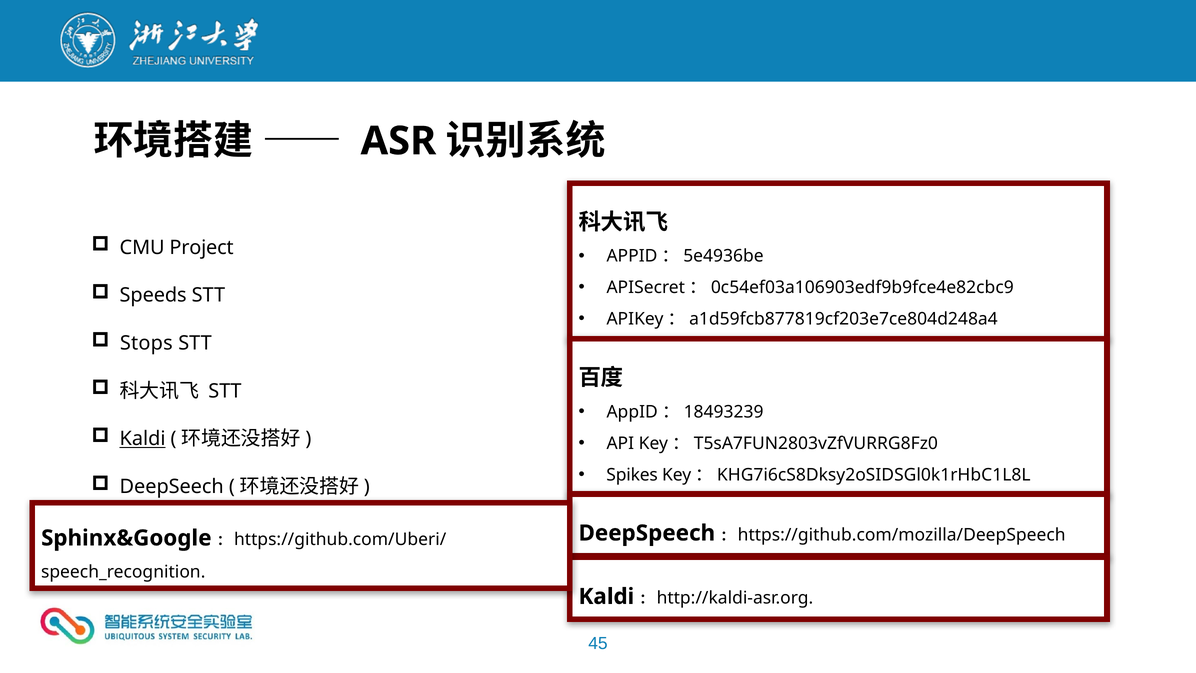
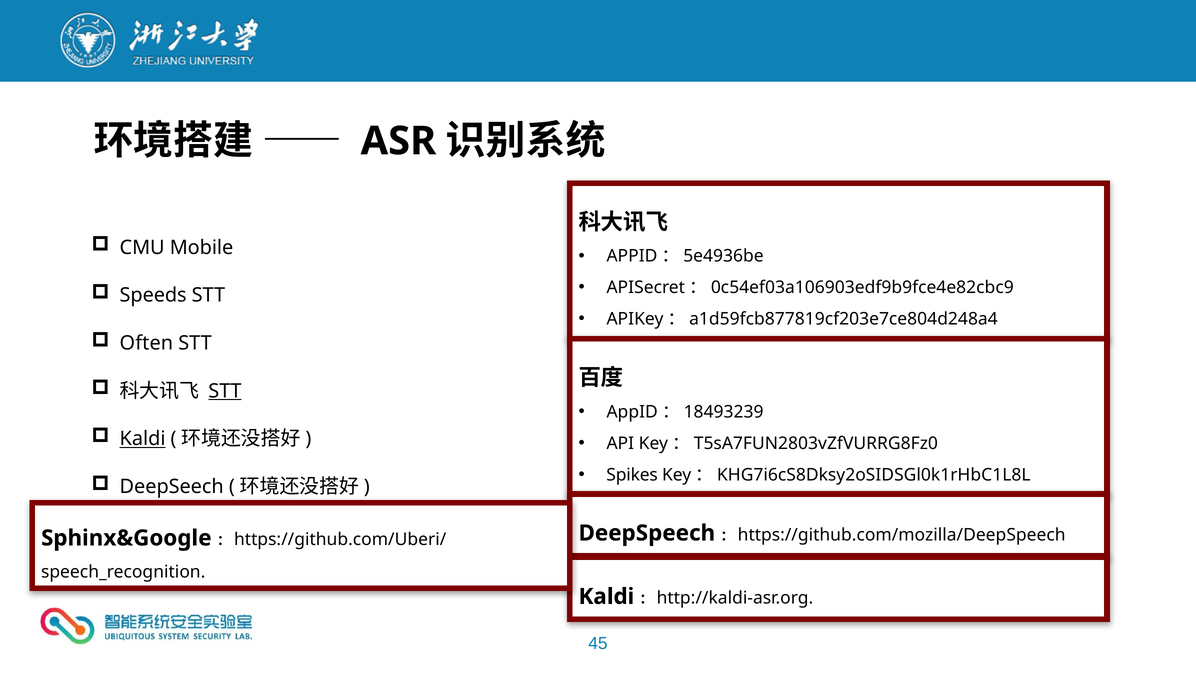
Project: Project -> Mobile
Stops: Stops -> Often
STT at (225, 391) underline: none -> present
